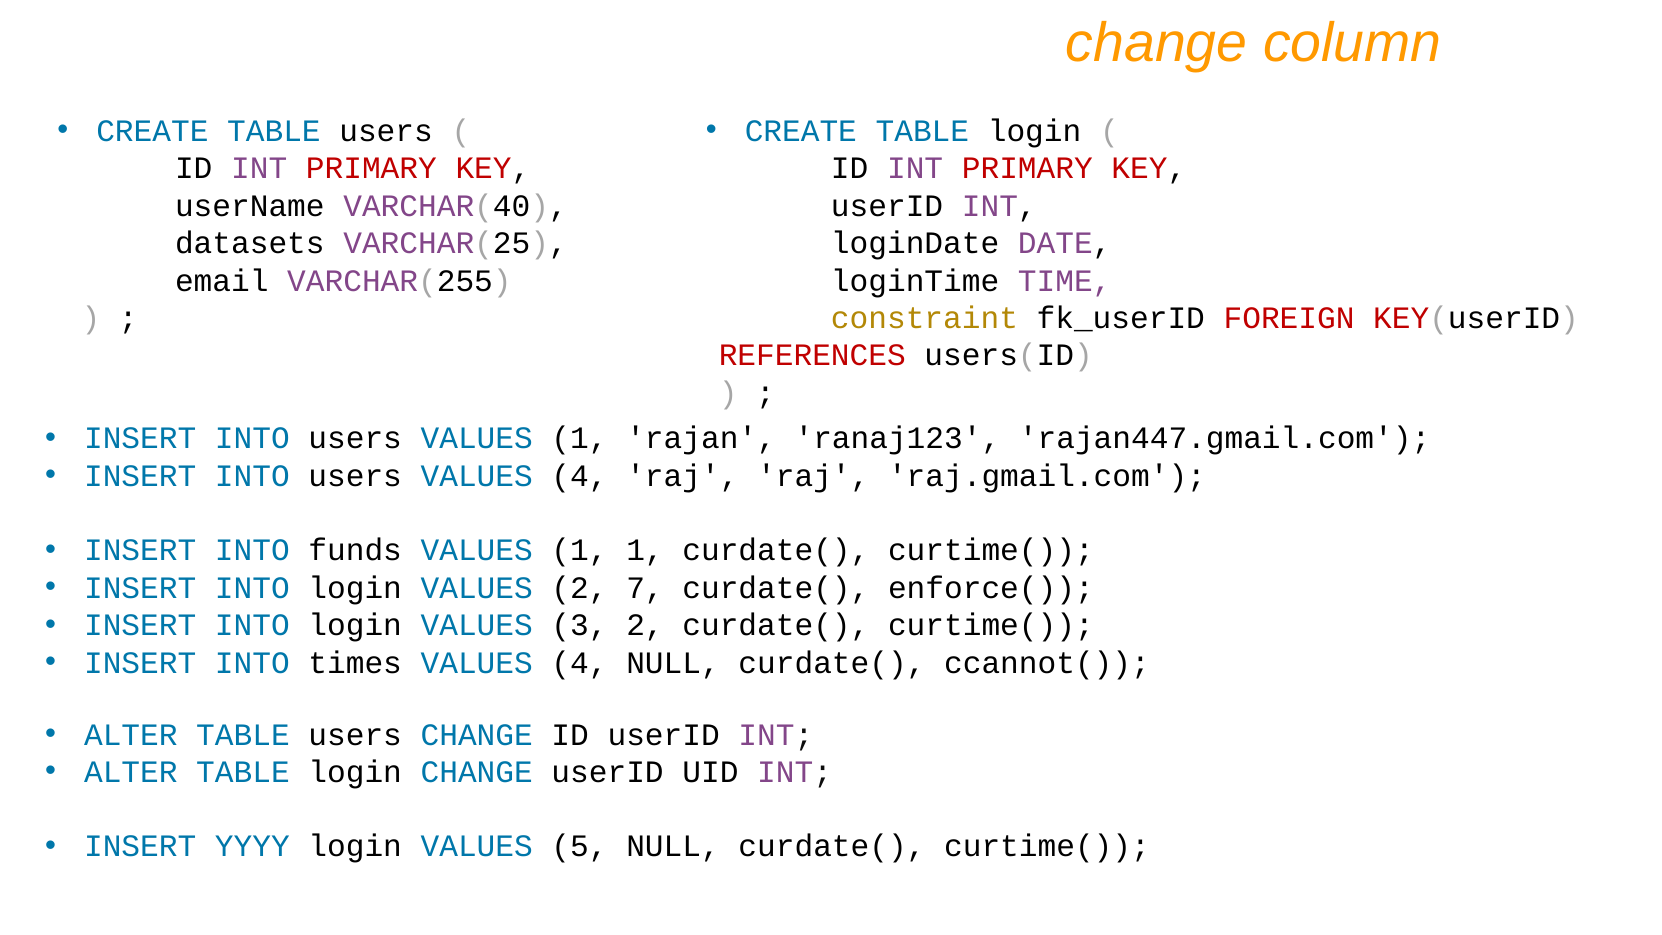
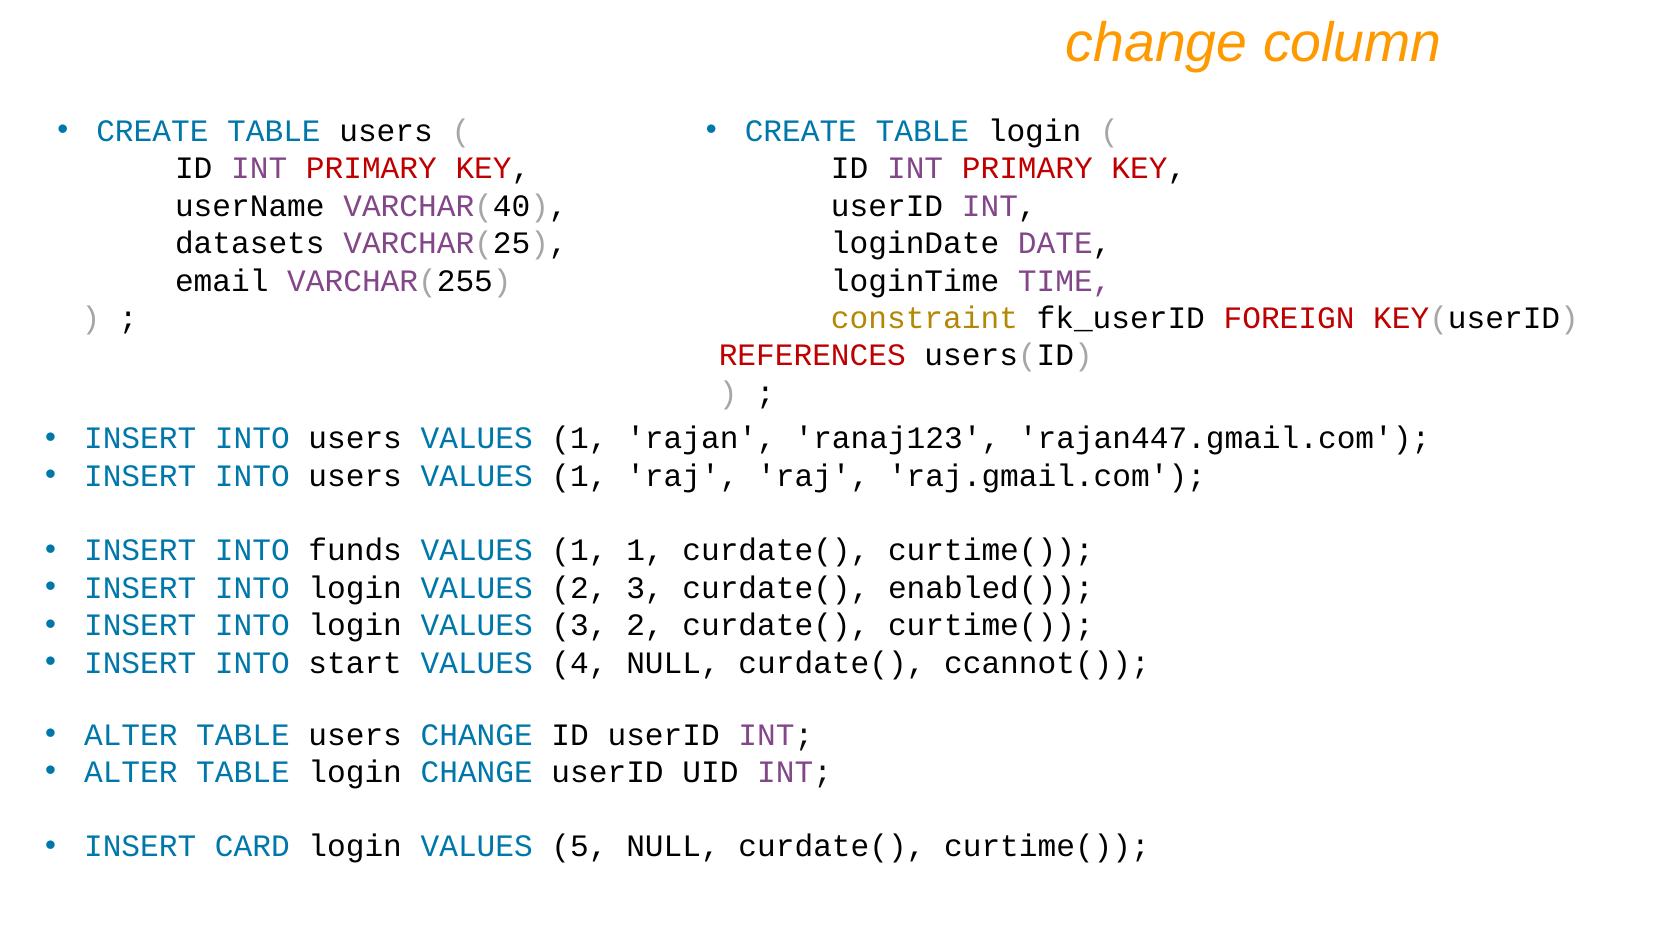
4 at (580, 476): 4 -> 1
2 7: 7 -> 3
enforce(: enforce( -> enabled(
times: times -> start
YYYY: YYYY -> CARD
